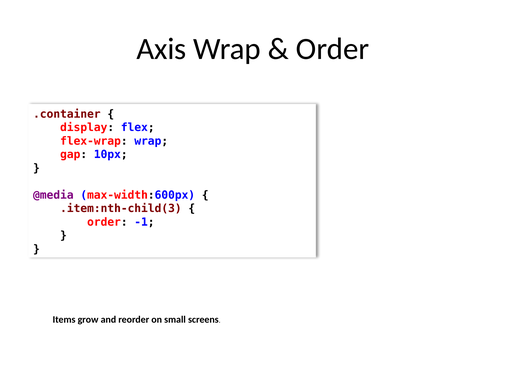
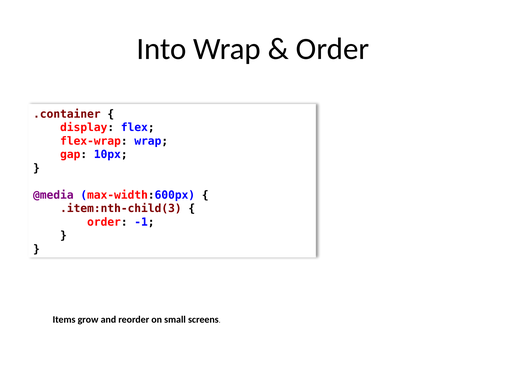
Axis: Axis -> Into
